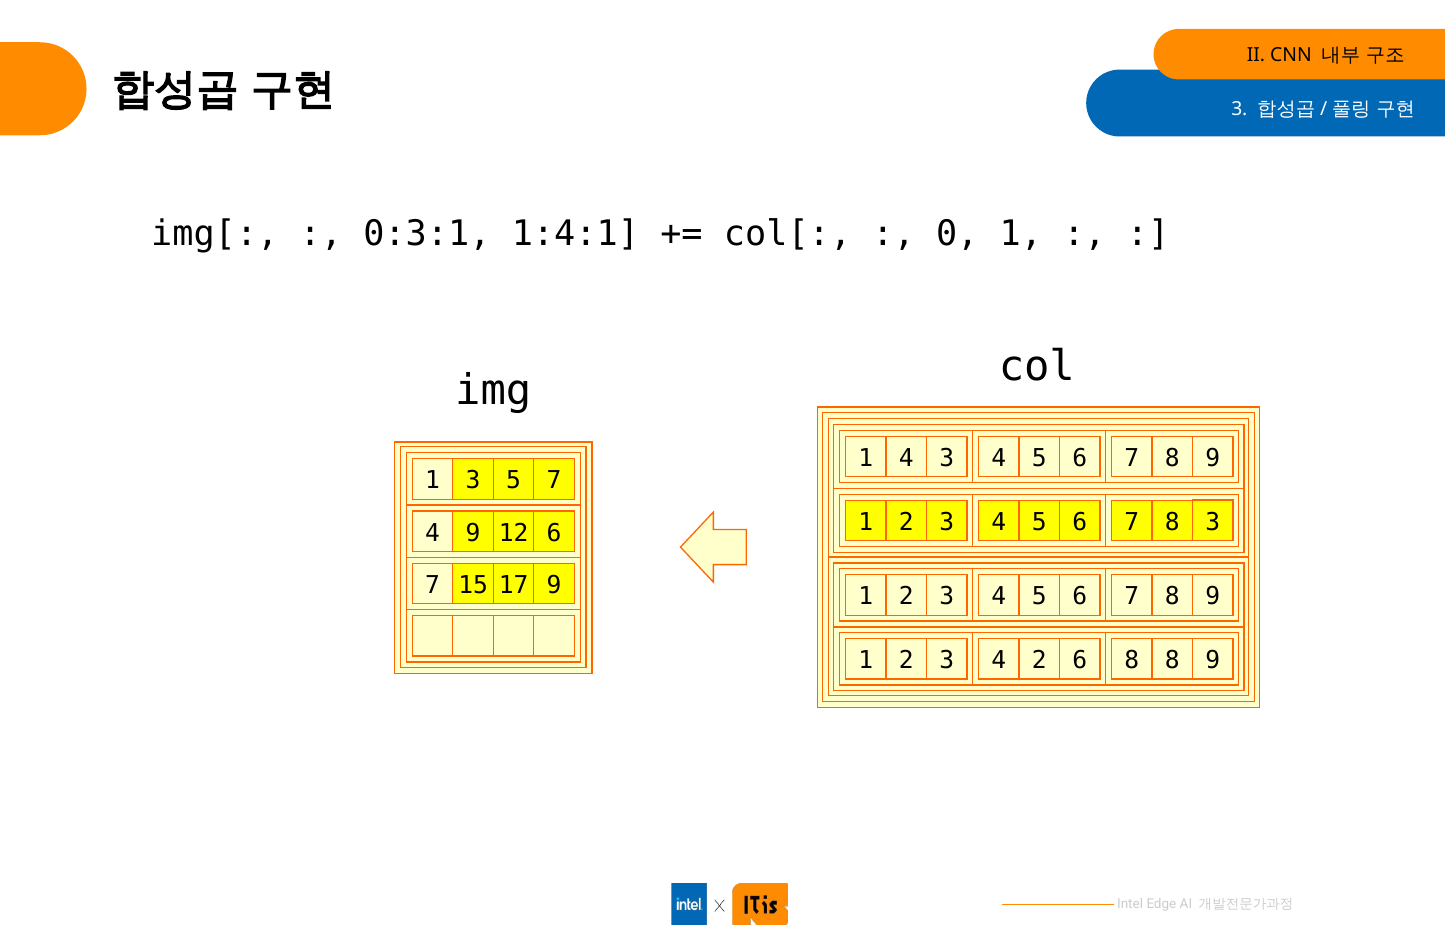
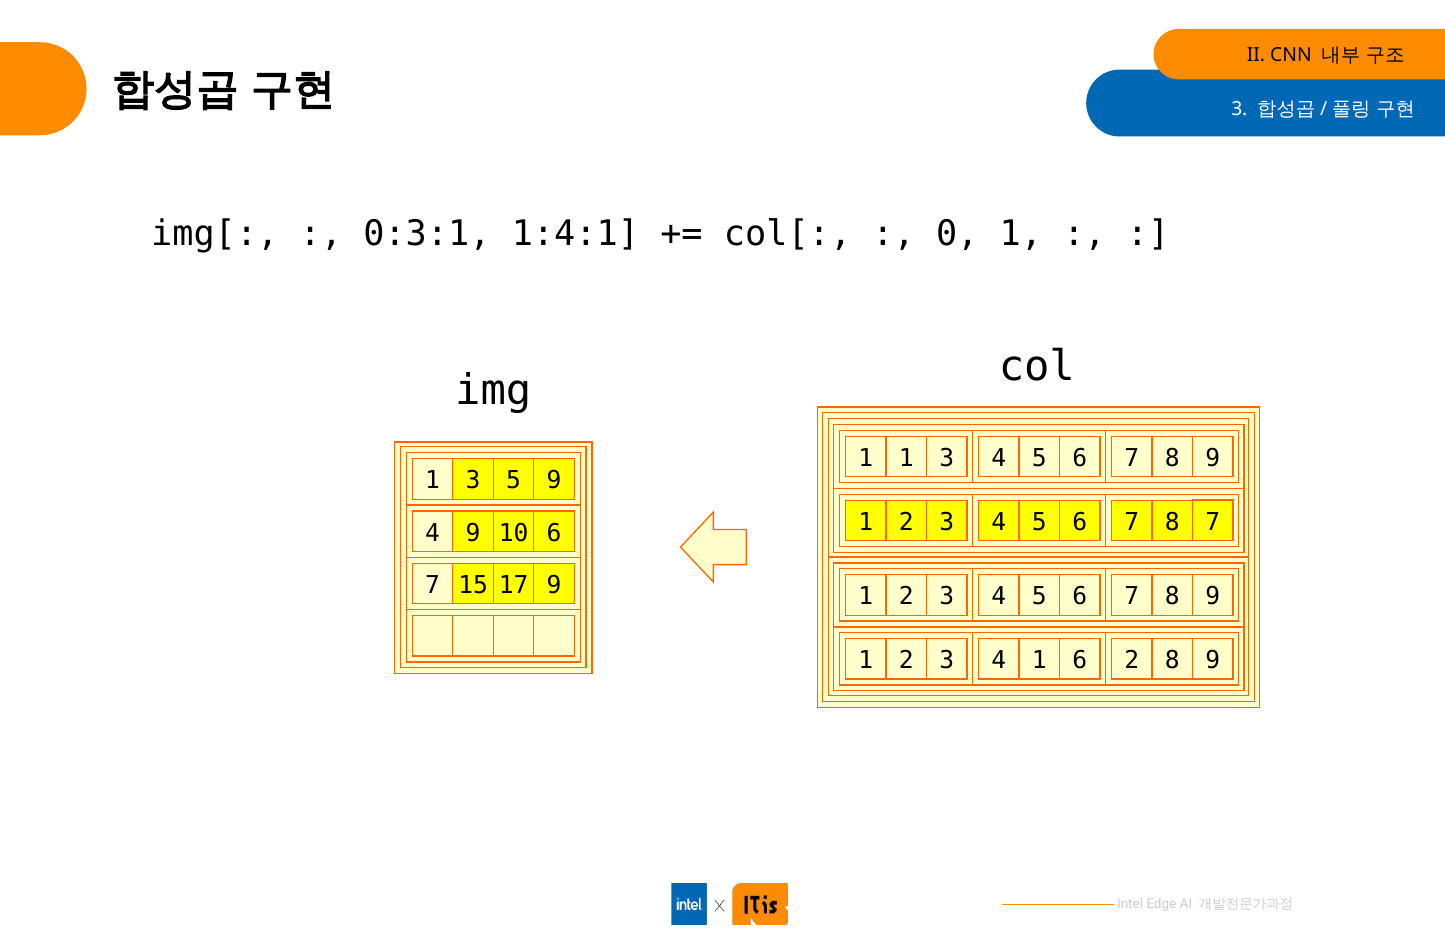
1 4: 4 -> 1
5 7: 7 -> 9
8 3: 3 -> 7
12: 12 -> 10
4 2: 2 -> 1
6 8: 8 -> 2
